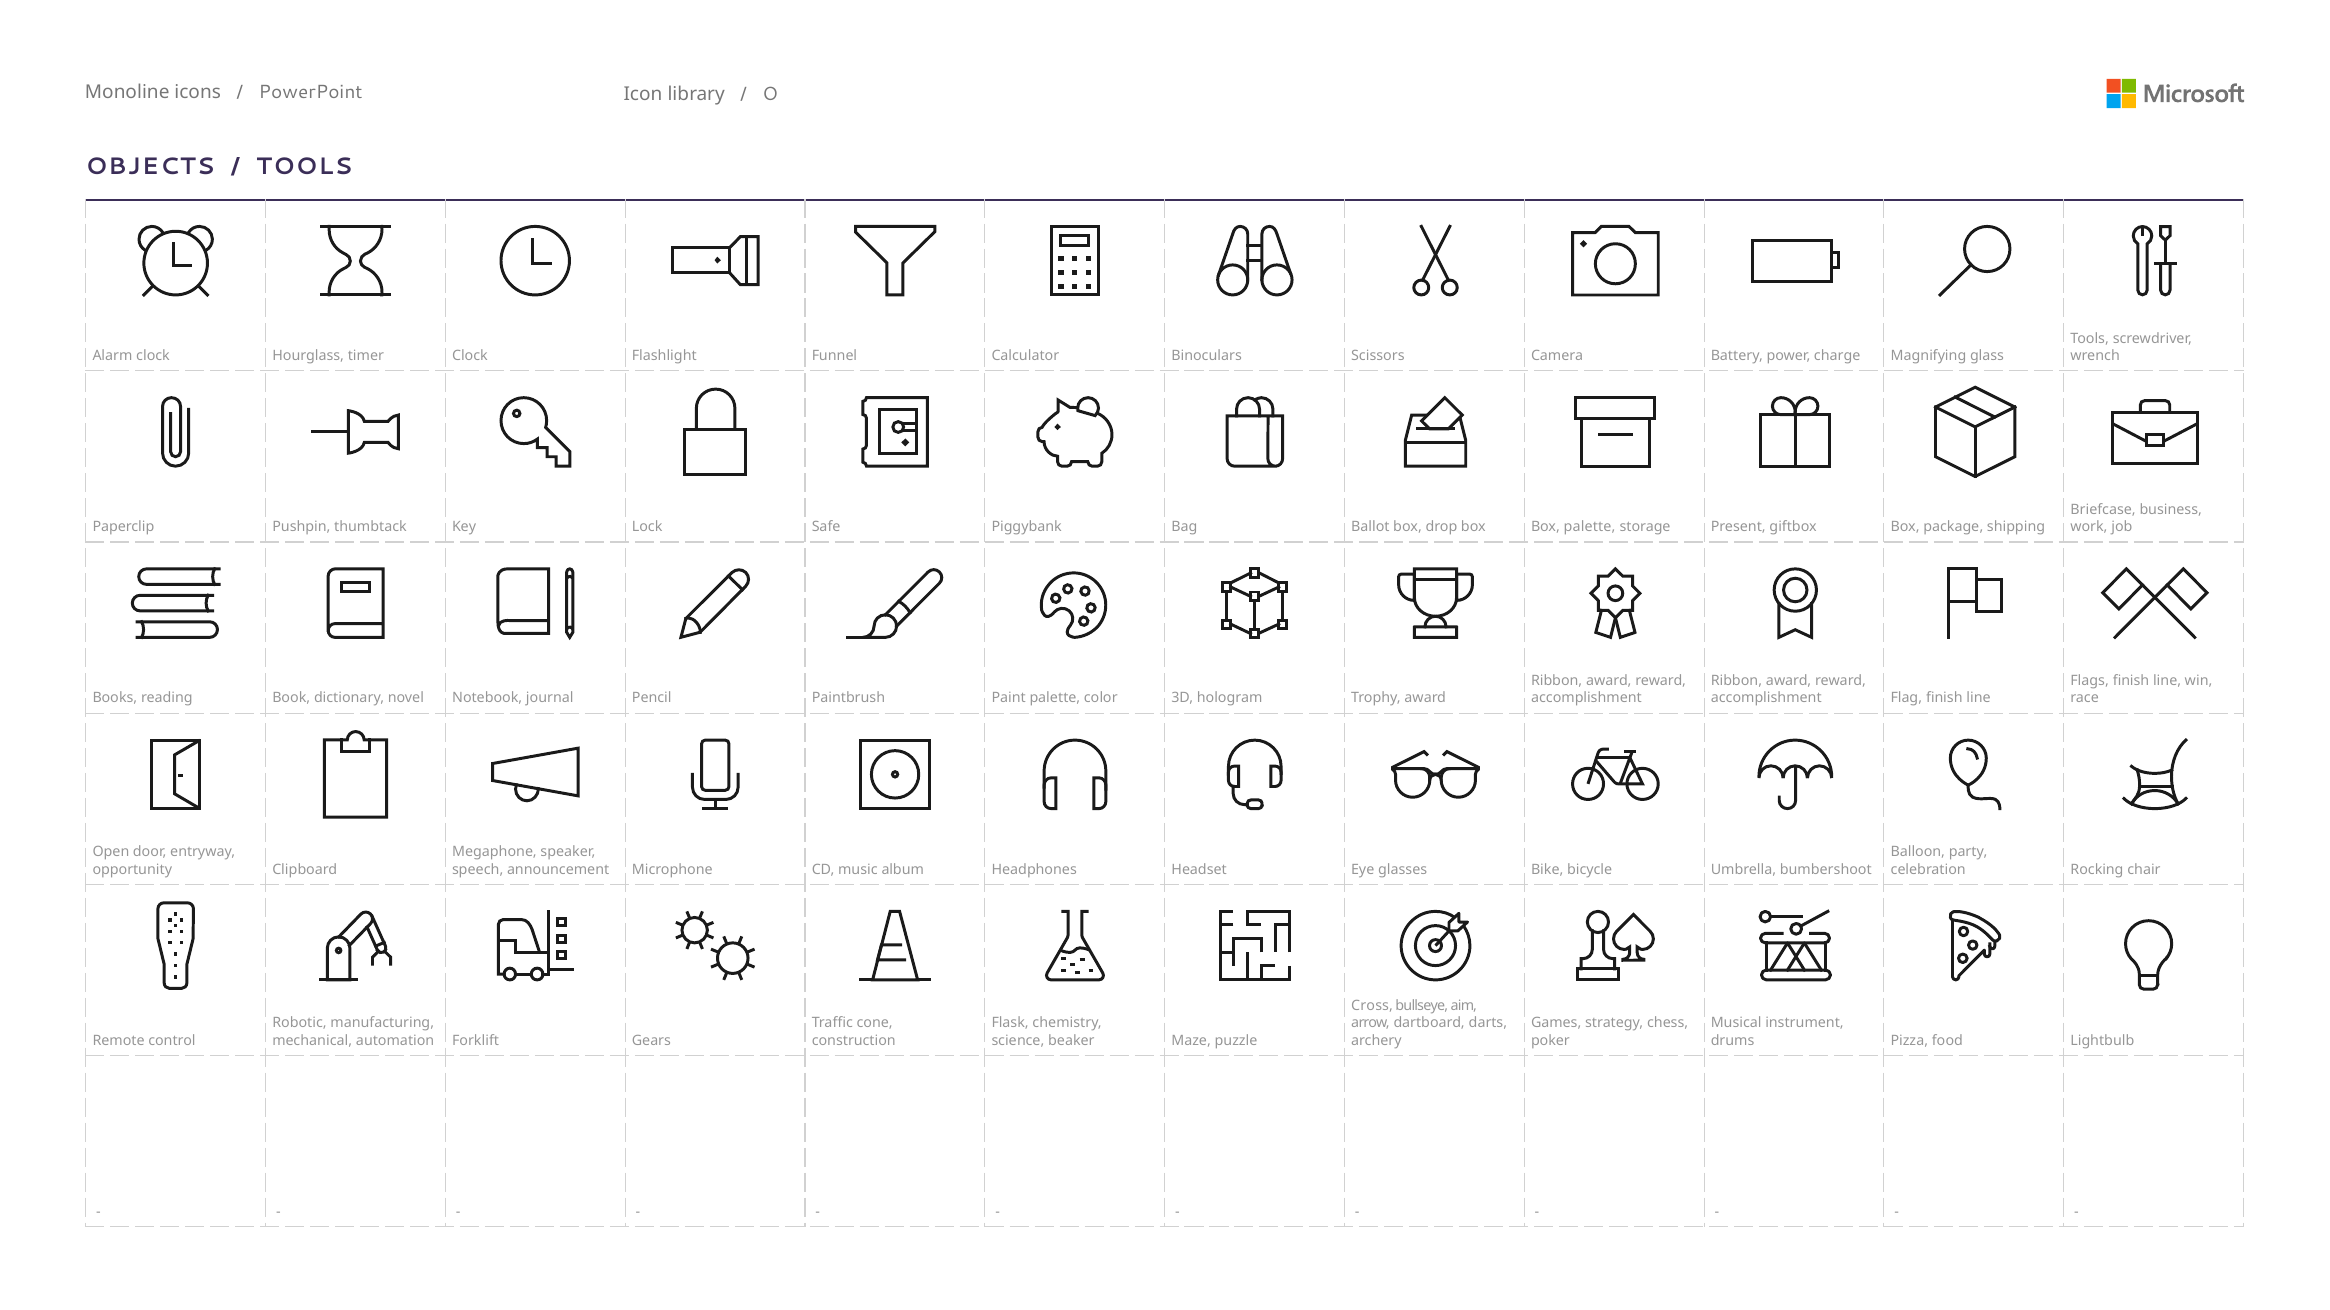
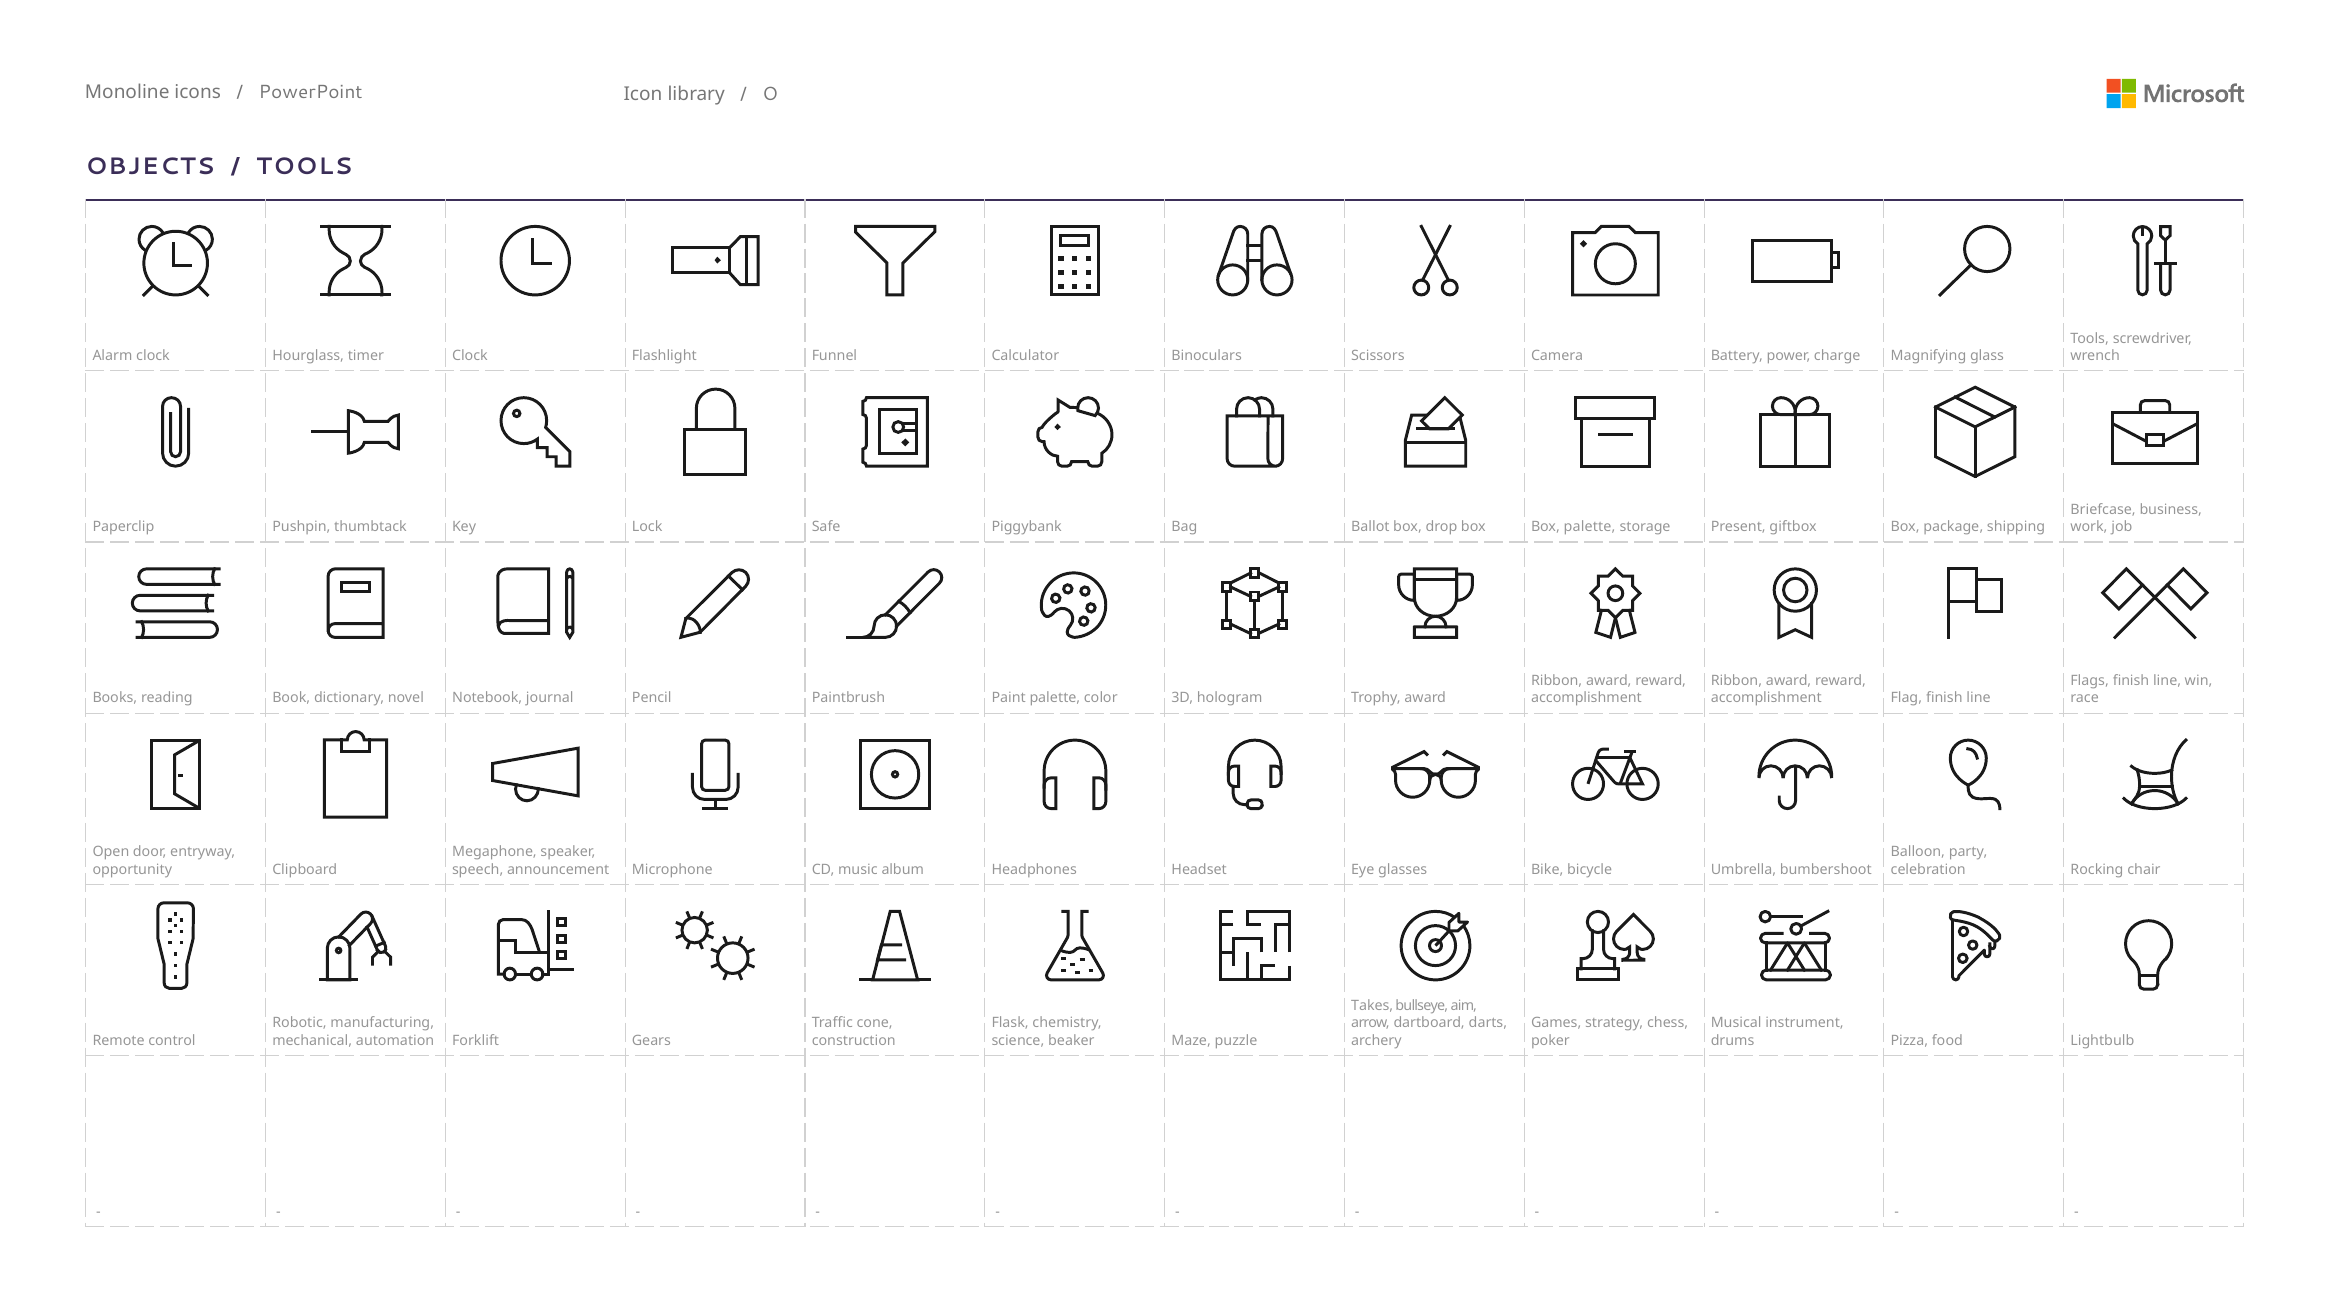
Cross: Cross -> Takes
